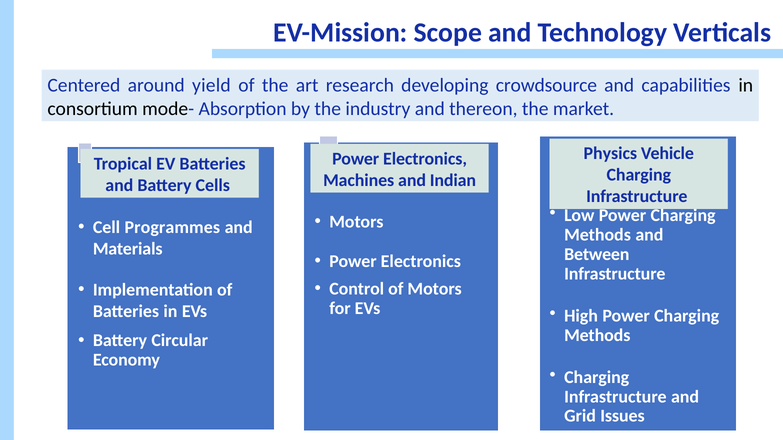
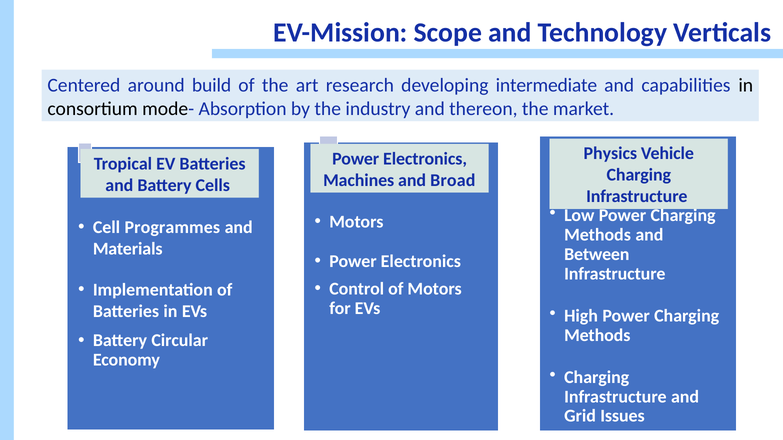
yield: yield -> build
crowdsource: crowdsource -> intermediate
Indian: Indian -> Broad
